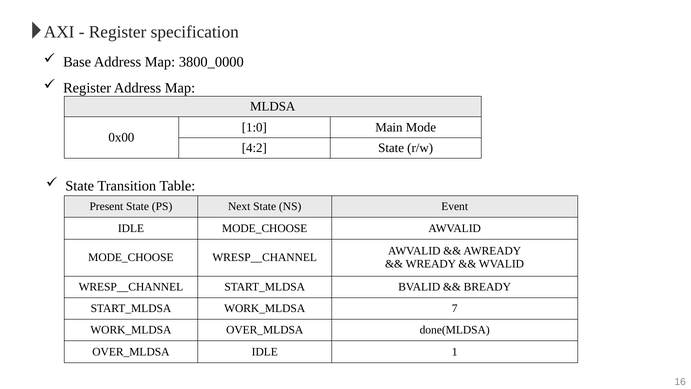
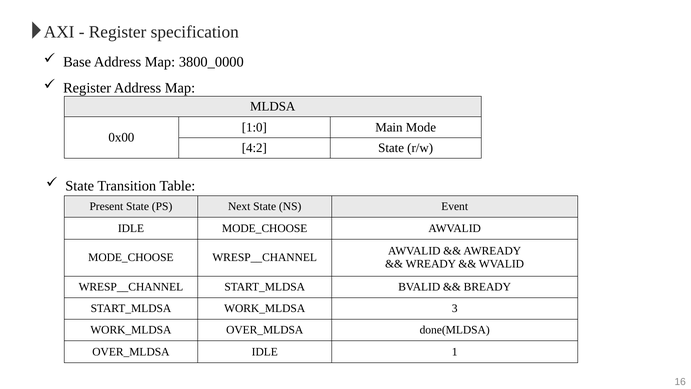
7: 7 -> 3
